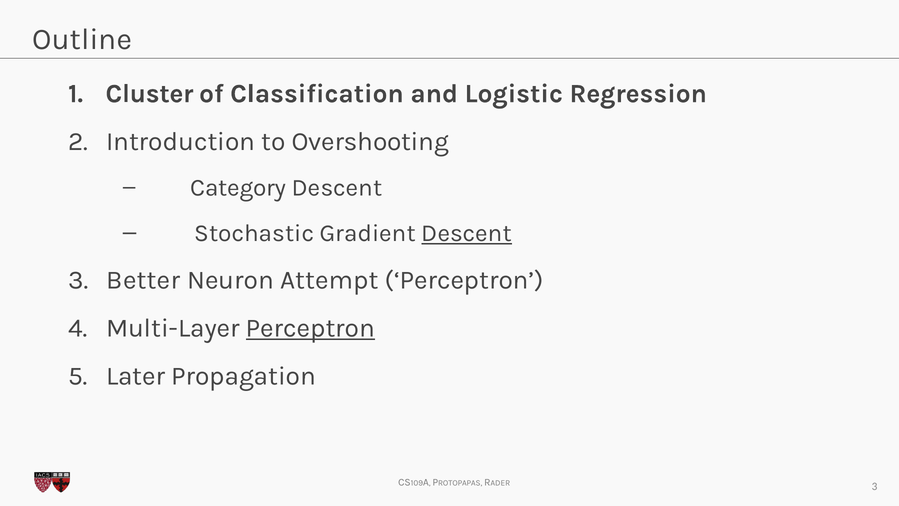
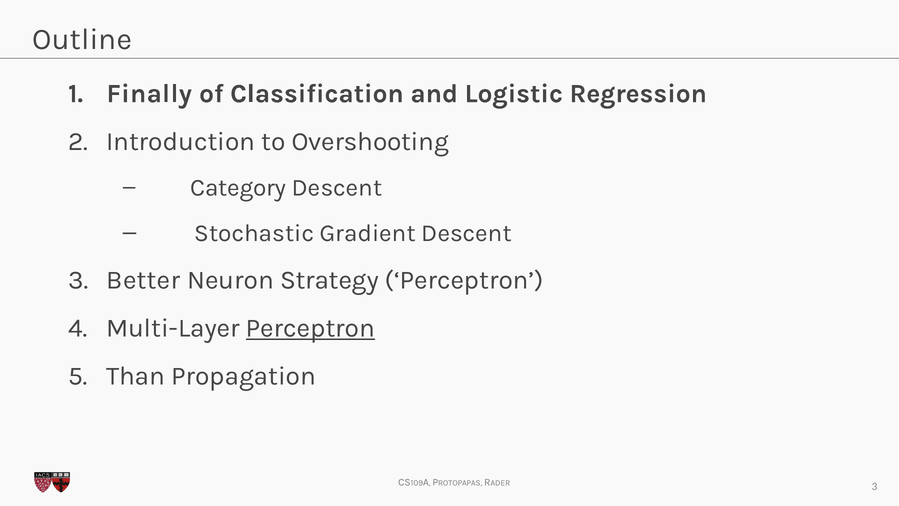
Cluster: Cluster -> Finally
Descent at (467, 233) underline: present -> none
Attempt: Attempt -> Strategy
Later: Later -> Than
